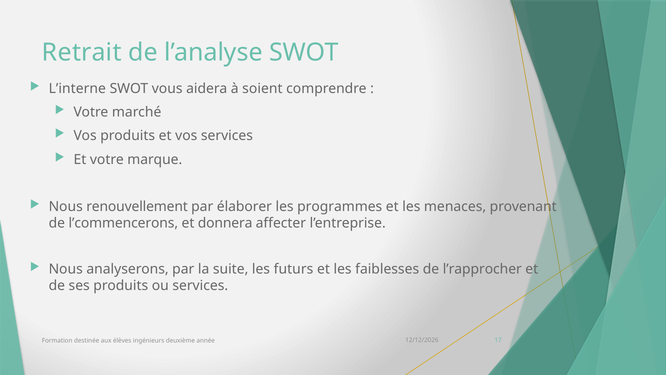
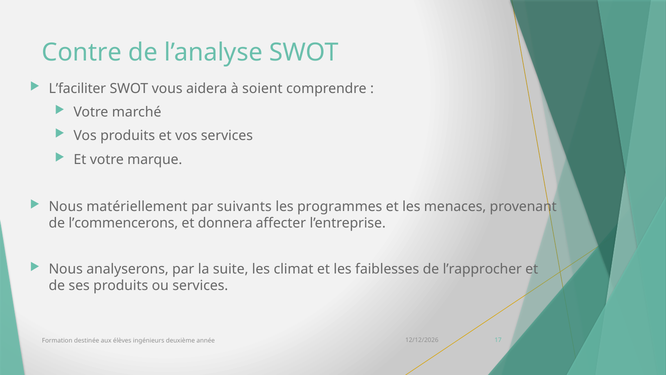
Retrait: Retrait -> Contre
L’interne: L’interne -> L’faciliter
renouvellement: renouvellement -> matériellement
élaborer: élaborer -> suivants
futurs: futurs -> climat
